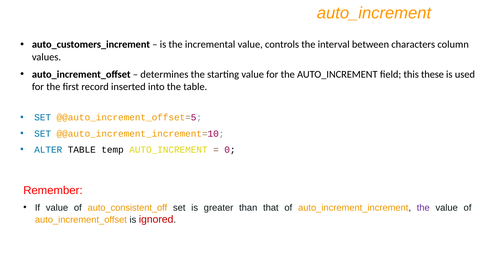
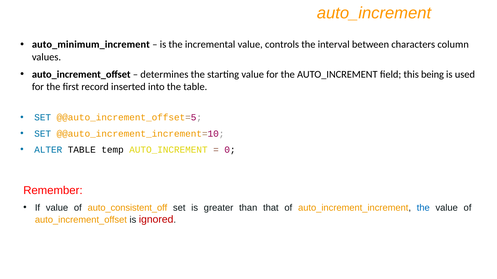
auto_customers_increment: auto_customers_increment -> auto_minimum_increment
these: these -> being
the at (423, 208) colour: purple -> blue
